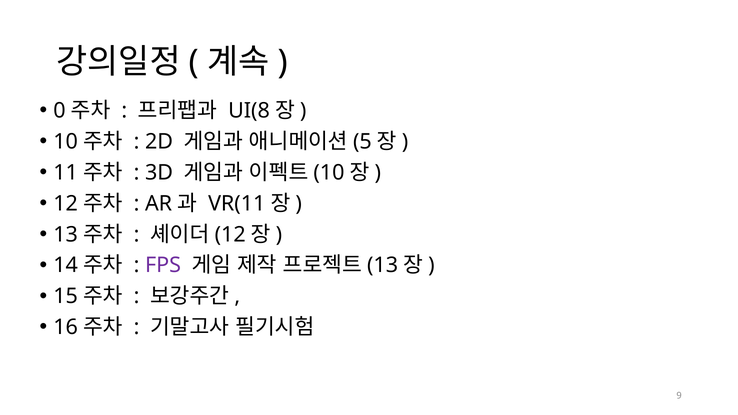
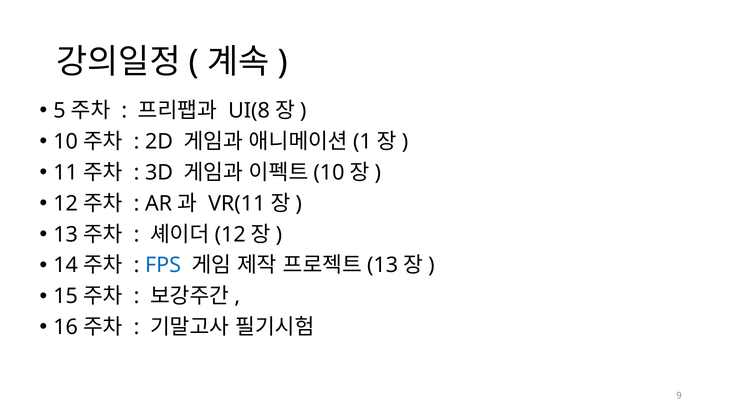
0: 0 -> 5
5: 5 -> 1
FPS colour: purple -> blue
